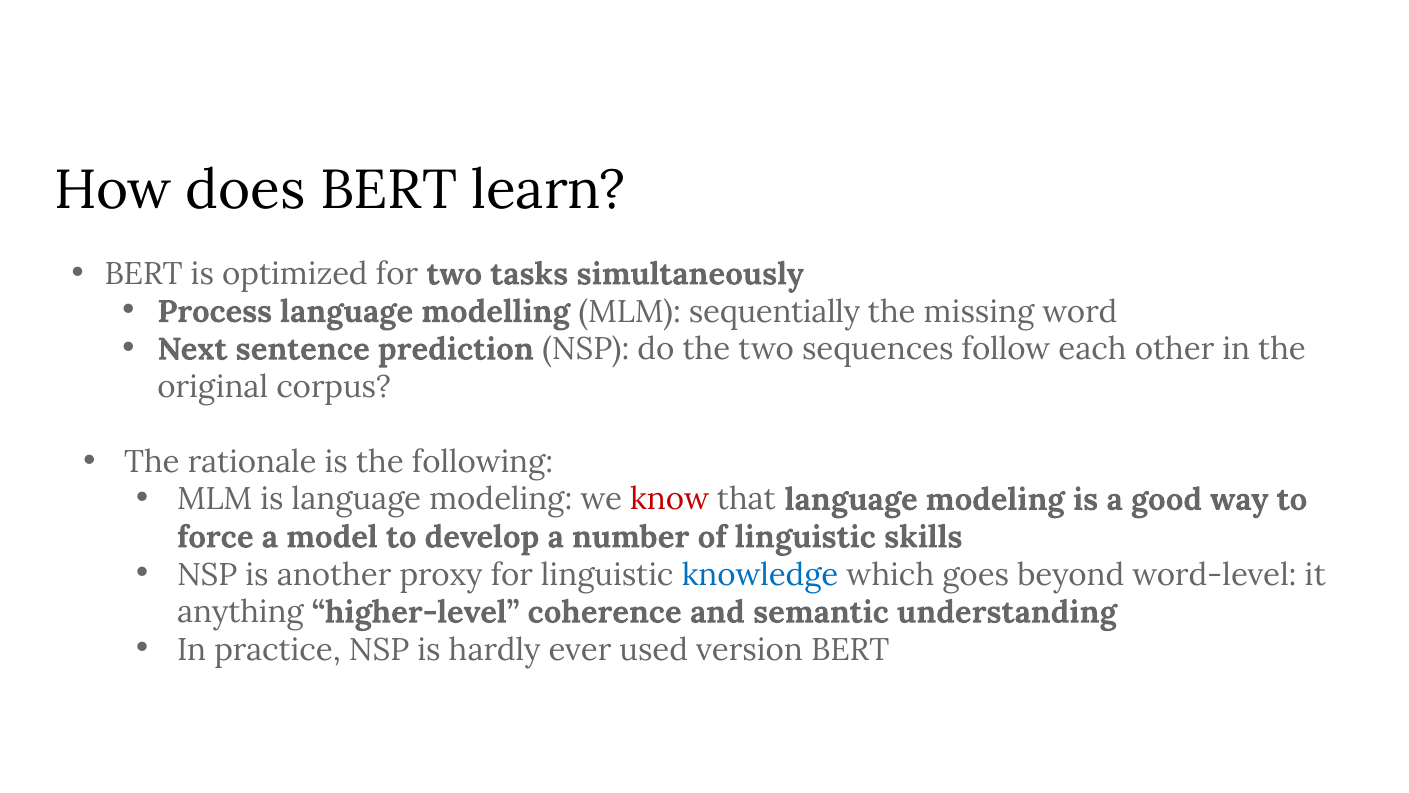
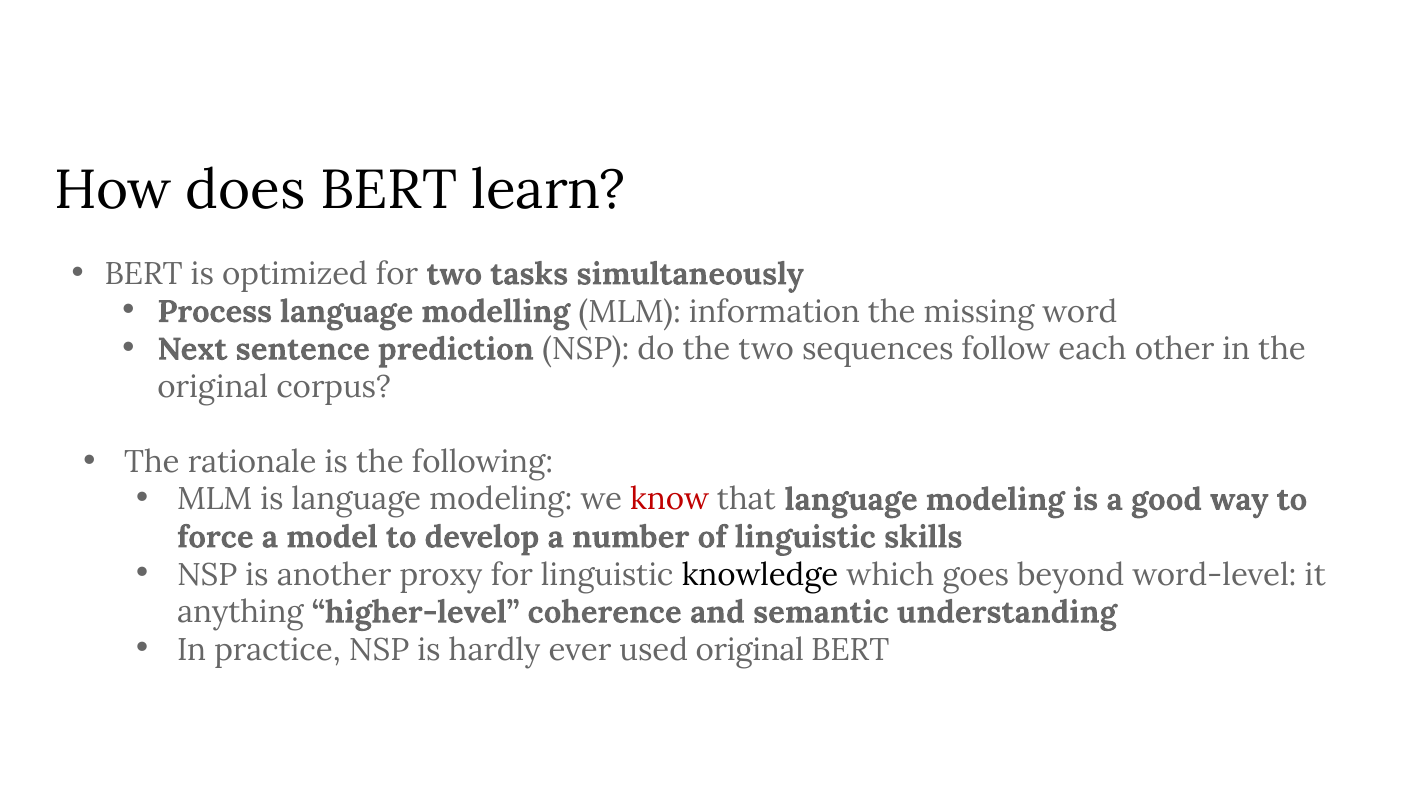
sequentially: sequentially -> information
knowledge colour: blue -> black
used version: version -> original
